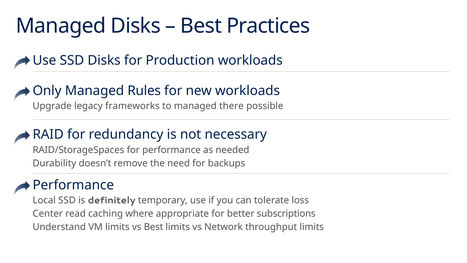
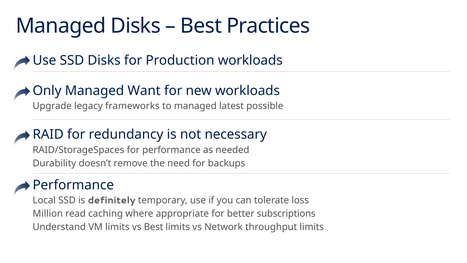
Rules: Rules -> Want
there: there -> latest
Center: Center -> Million
